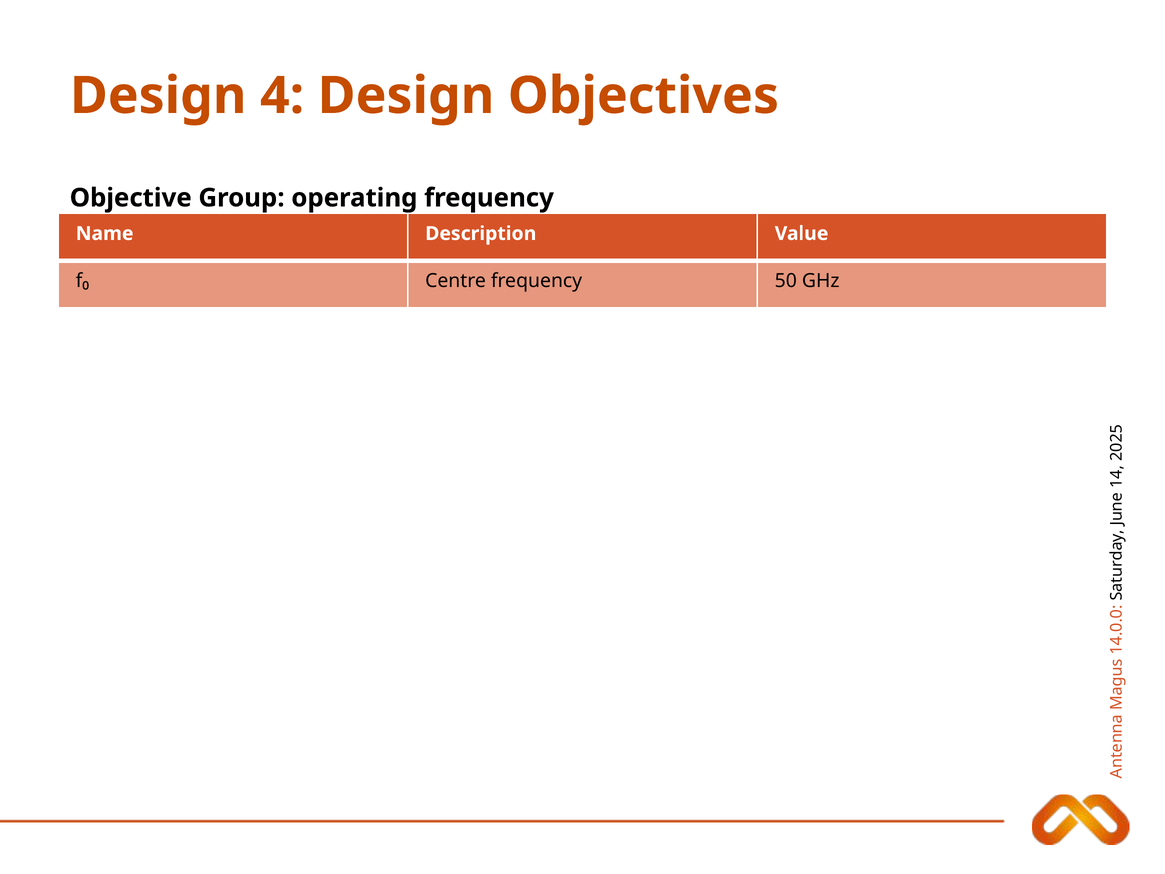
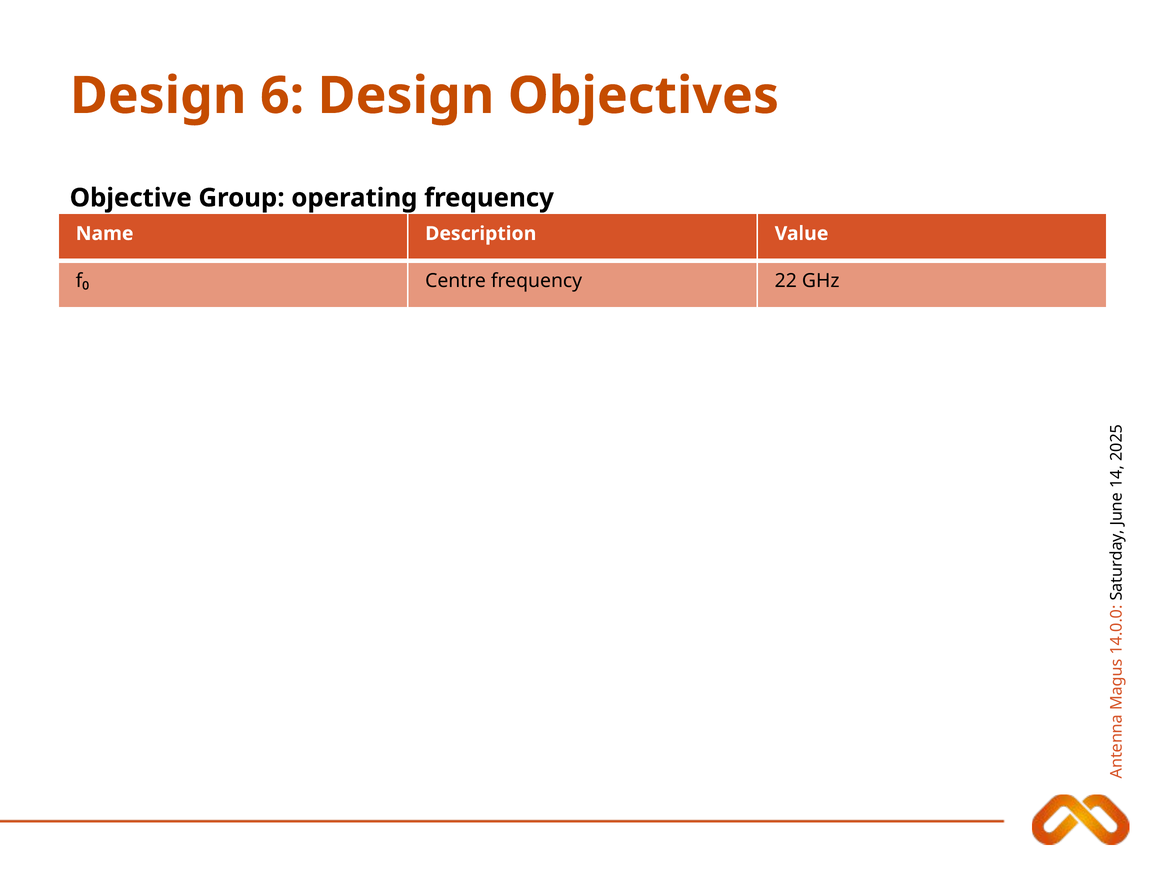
Design 4: 4 -> 6
50: 50 -> 22
